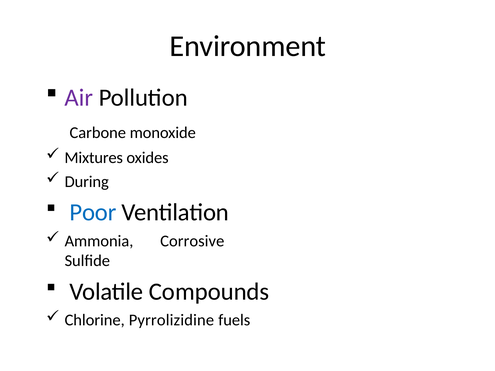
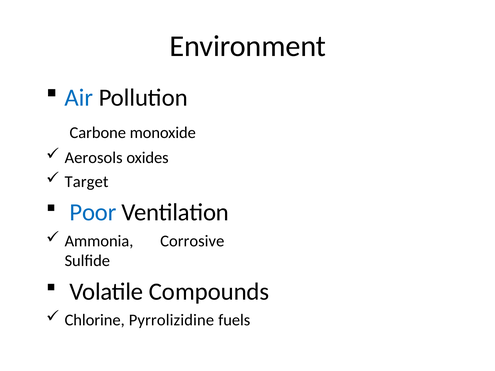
Air colour: purple -> blue
Mixtures: Mixtures -> Aerosols
During: During -> Target
